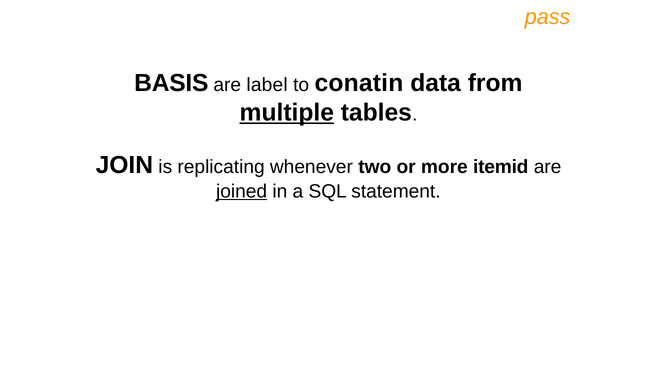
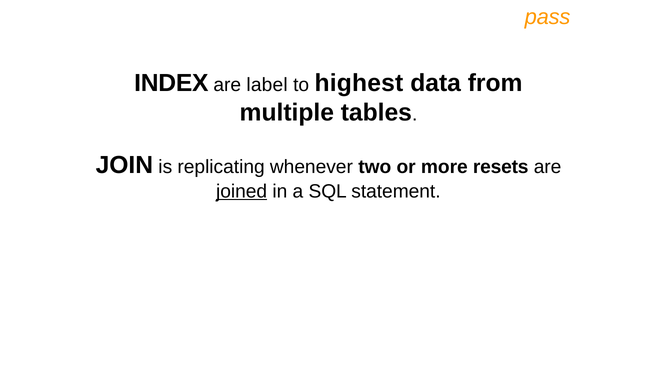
BASIS: BASIS -> INDEX
conatin: conatin -> highest
multiple underline: present -> none
itemid: itemid -> resets
